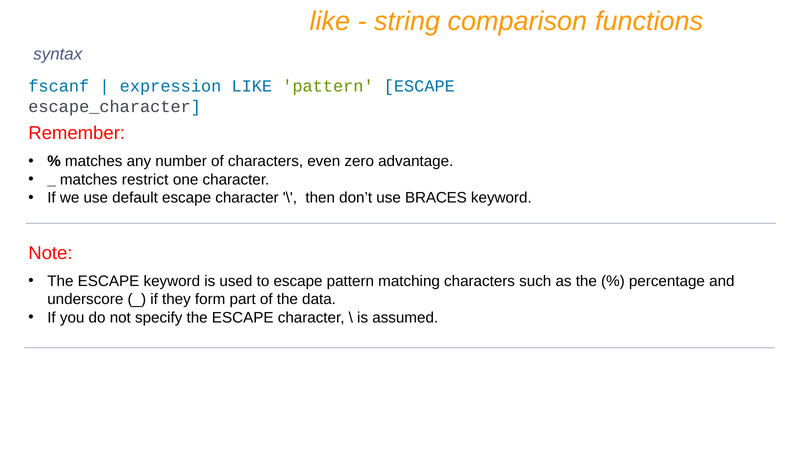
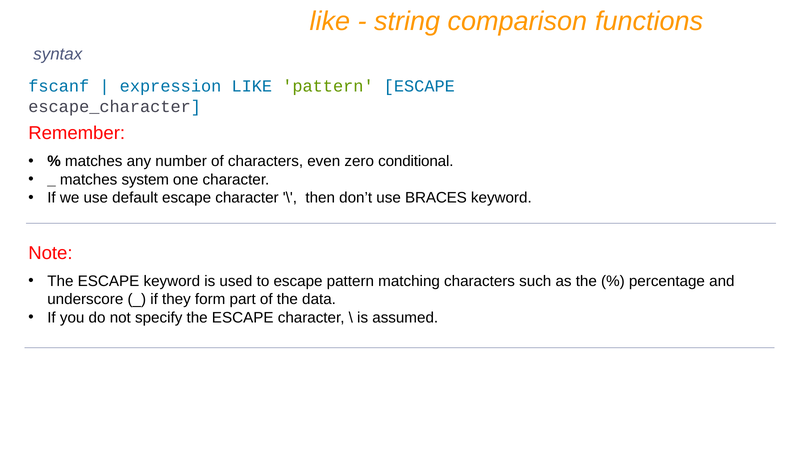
advantage: advantage -> conditional
restrict: restrict -> system
